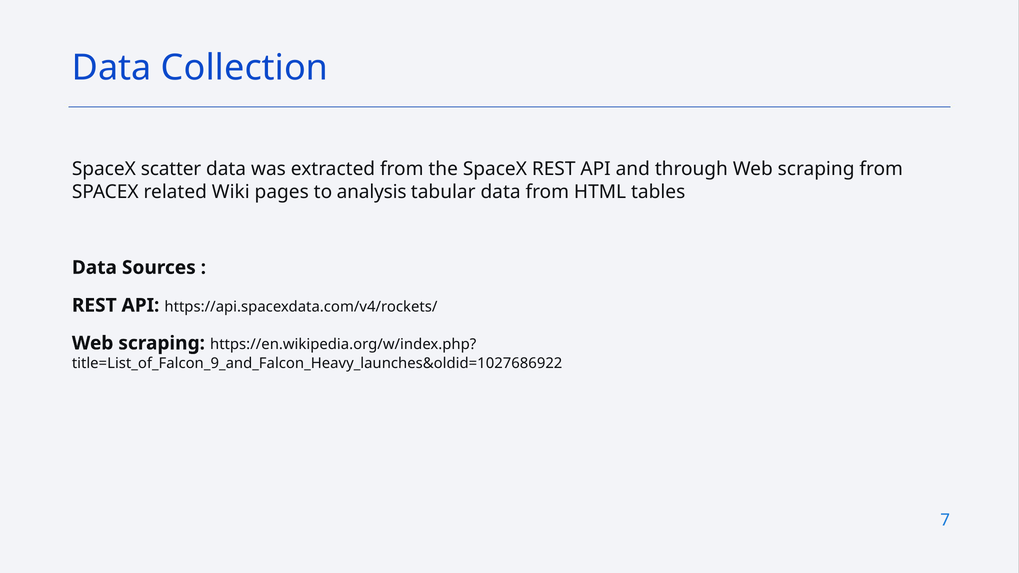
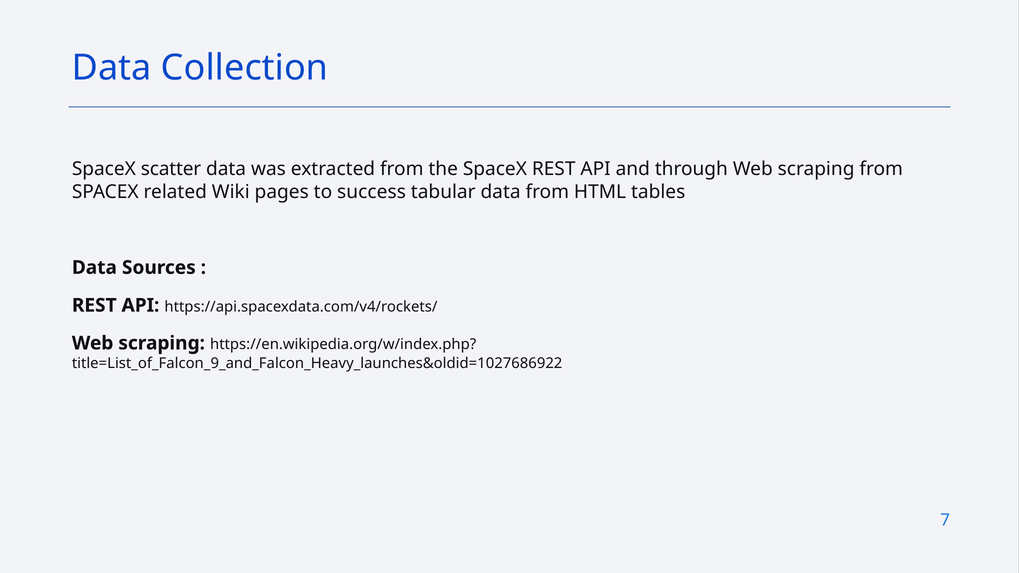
analysis: analysis -> success
